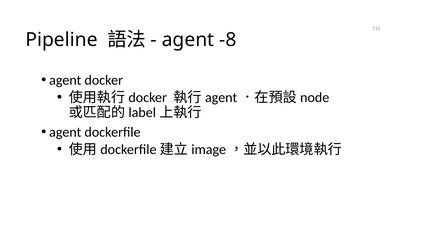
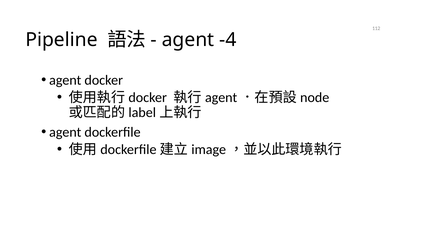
-8: -8 -> -4
